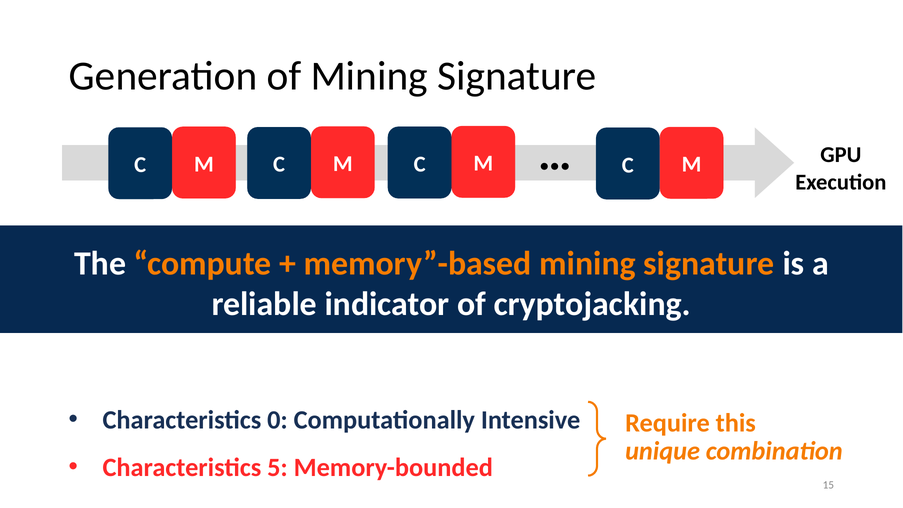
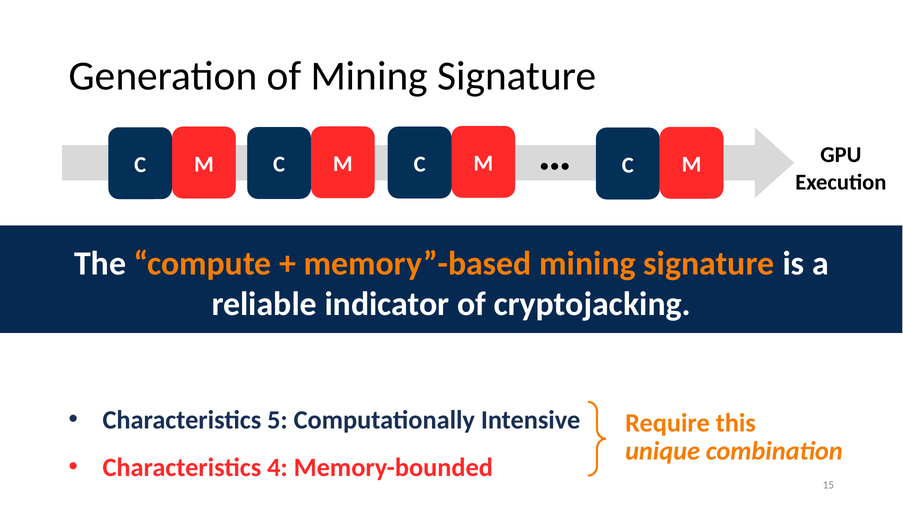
0: 0 -> 5
5: 5 -> 4
